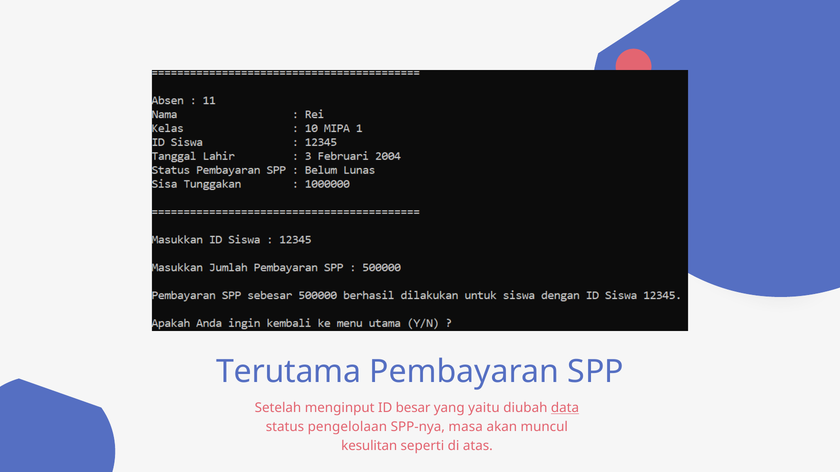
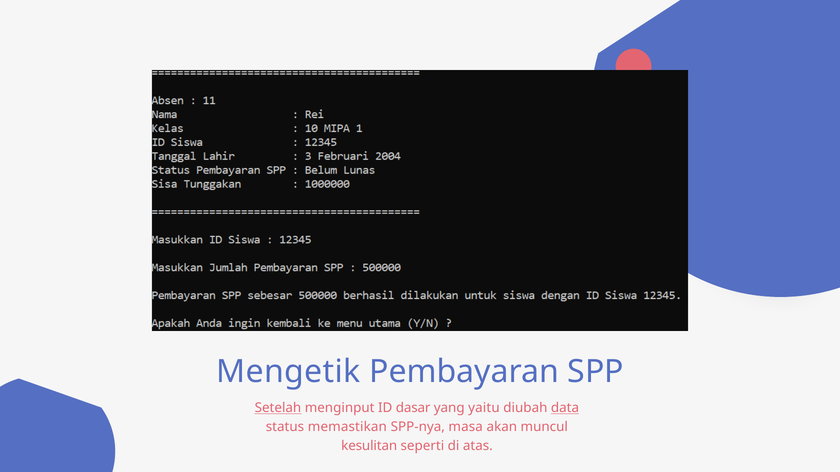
Terutama: Terutama -> Mengetik
Setelah underline: none -> present
besar: besar -> dasar
pengelolaan: pengelolaan -> memastikan
